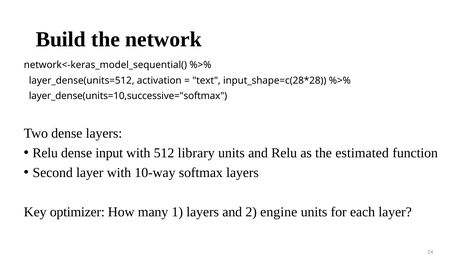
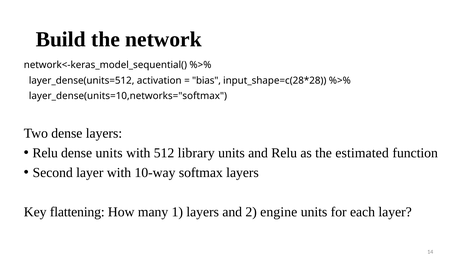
text: text -> bias
layer_dense(units=10,successive="softmax: layer_dense(units=10,successive="softmax -> layer_dense(units=10,networks="softmax
dense input: input -> units
optimizer: optimizer -> flattening
